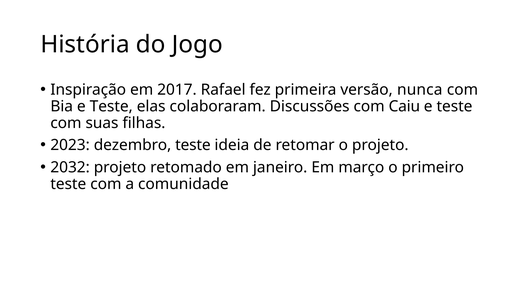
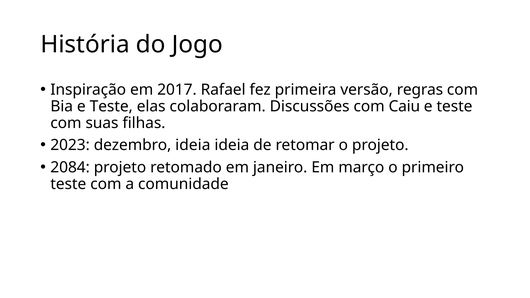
nunca: nunca -> regras
dezembro teste: teste -> ideia
2032: 2032 -> 2084
